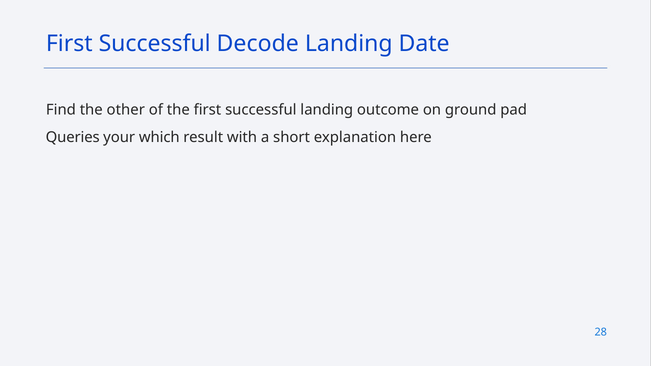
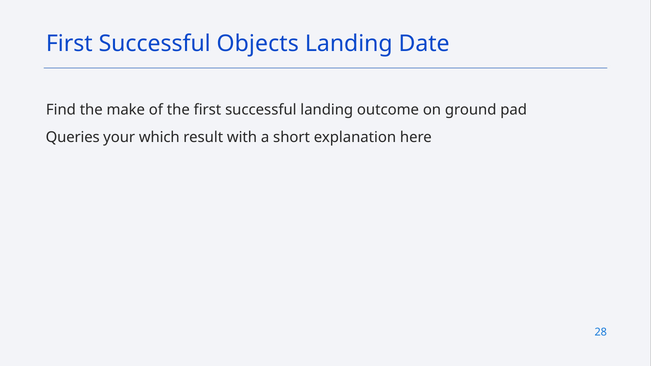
Decode: Decode -> Objects
other: other -> make
